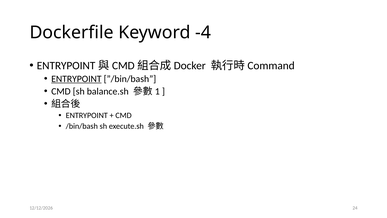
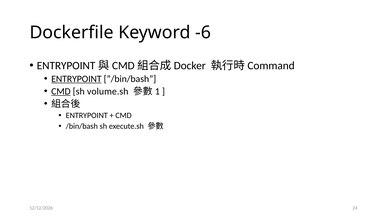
-4: -4 -> -6
CMD at (61, 91) underline: none -> present
balance.sh: balance.sh -> volume.sh
